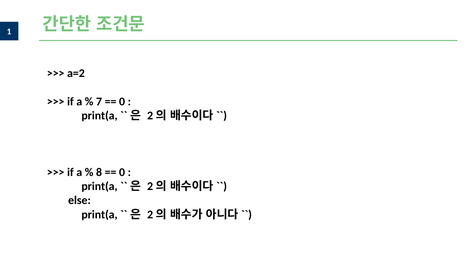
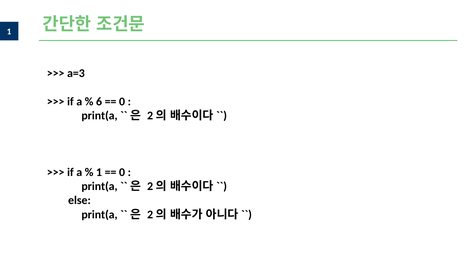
a=2: a=2 -> a=3
7: 7 -> 6
8 at (99, 172): 8 -> 1
